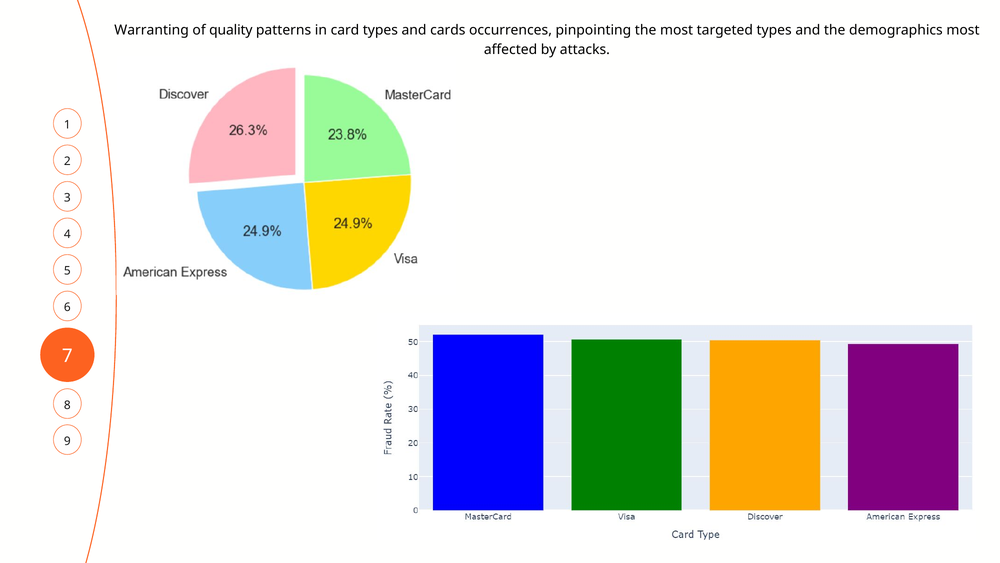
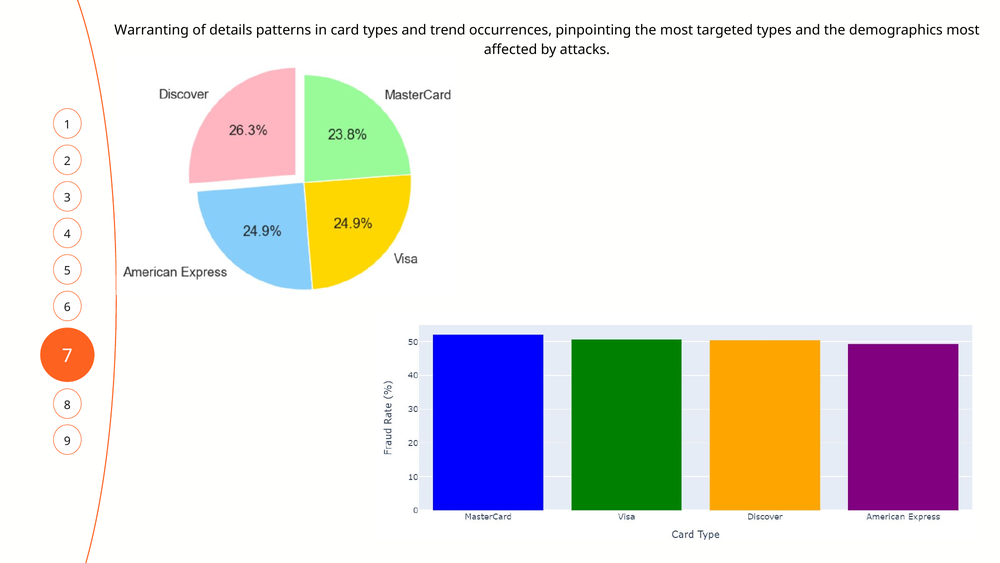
quality: quality -> details
cards: cards -> trend
